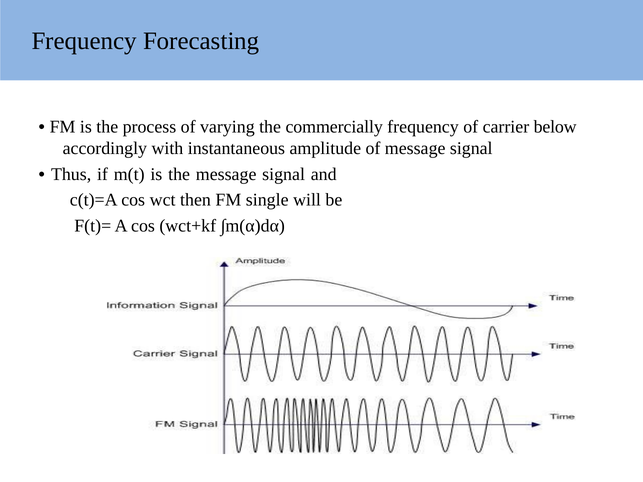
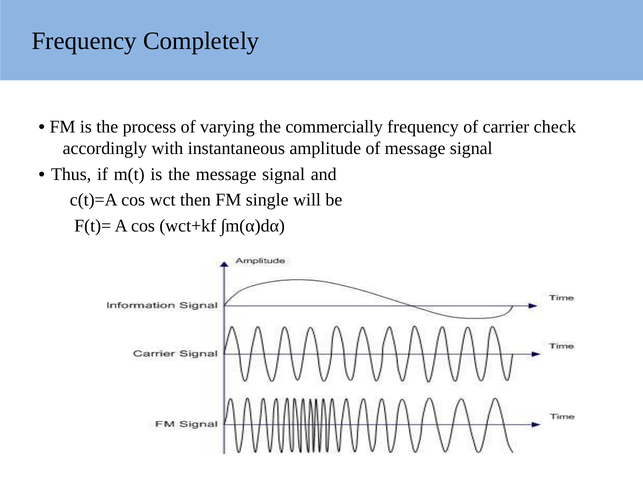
Forecasting: Forecasting -> Completely
below: below -> check
